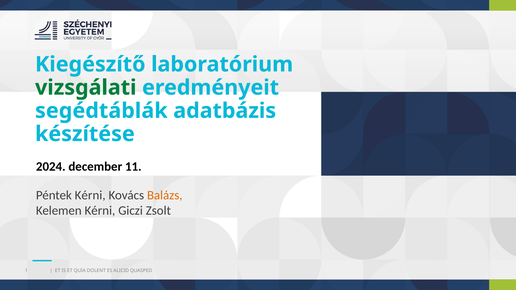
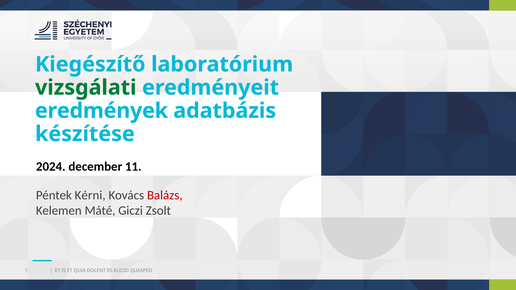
segédtáblák: segédtáblák -> eredmények
Balázs colour: orange -> red
Kelemen Kérni: Kérni -> Máté
